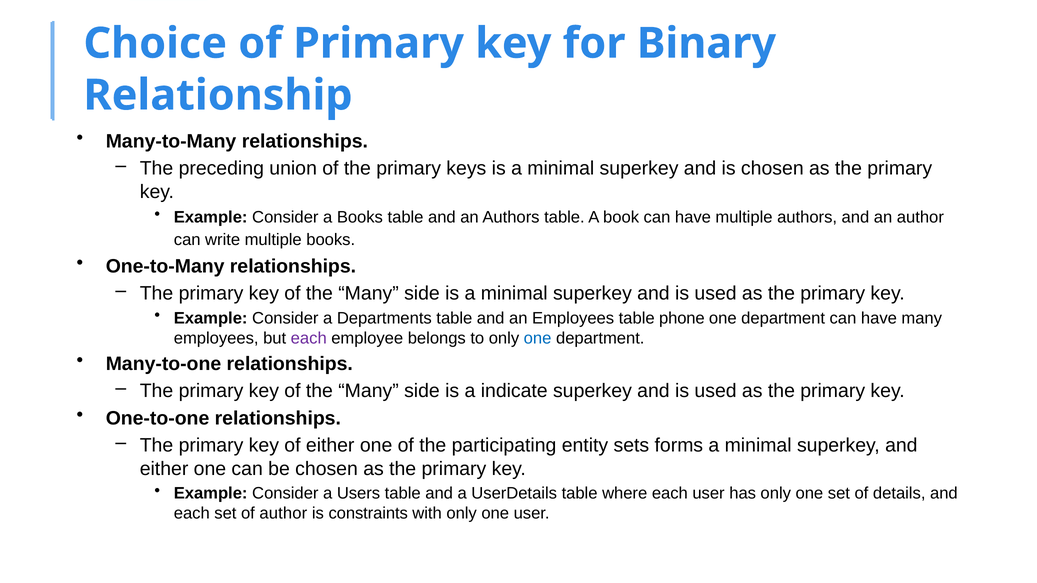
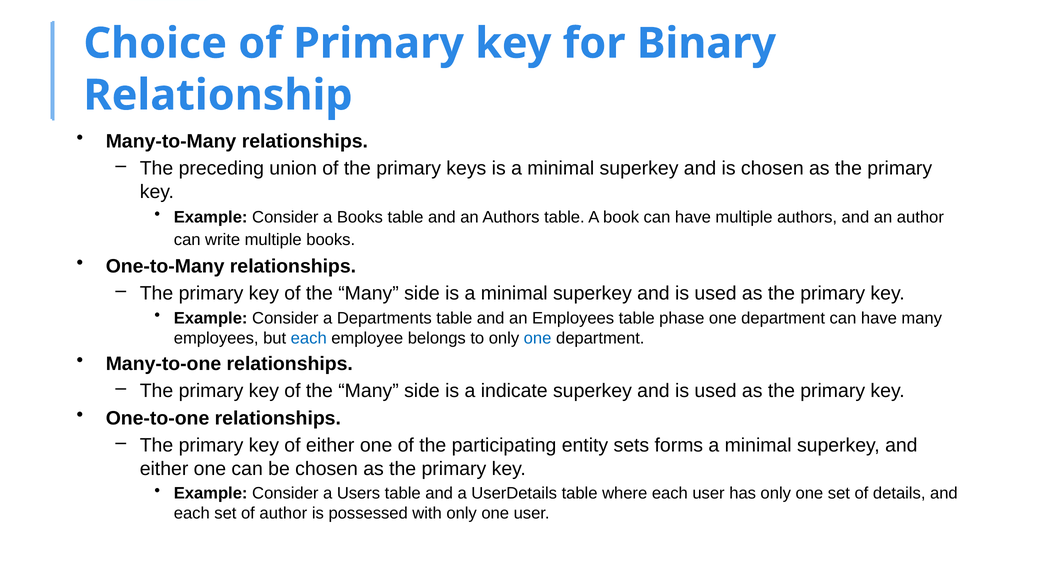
phone: phone -> phase
each at (309, 338) colour: purple -> blue
constraints: constraints -> possessed
